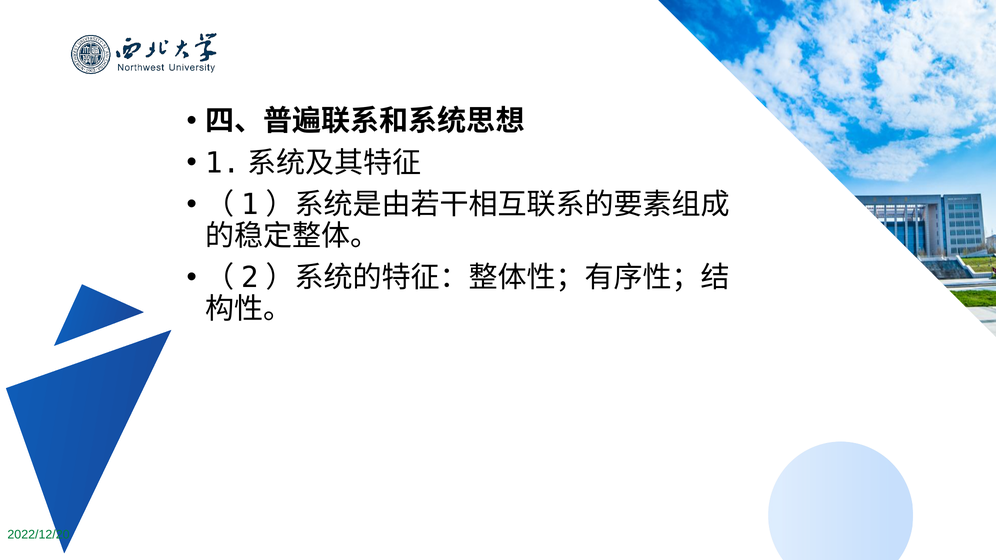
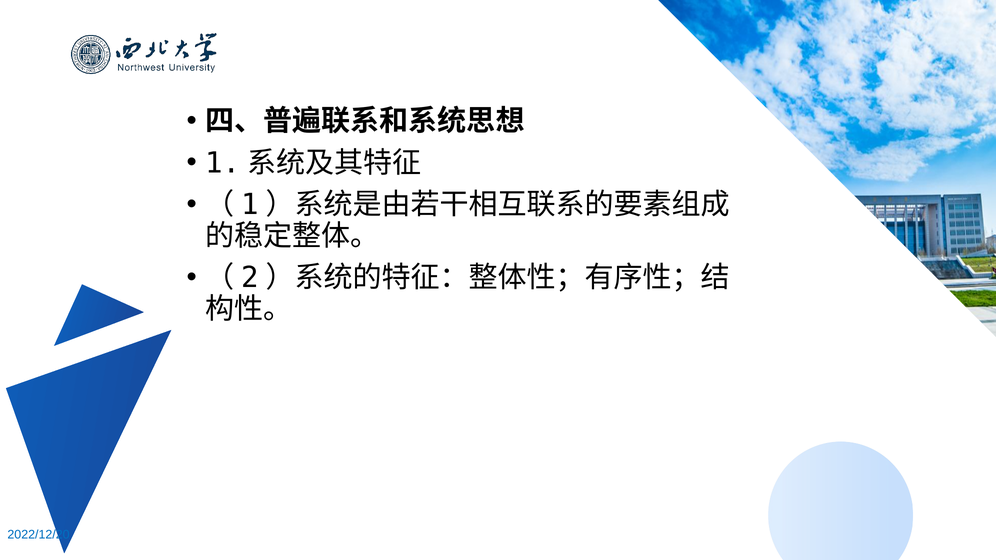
2022/12/20 colour: green -> blue
